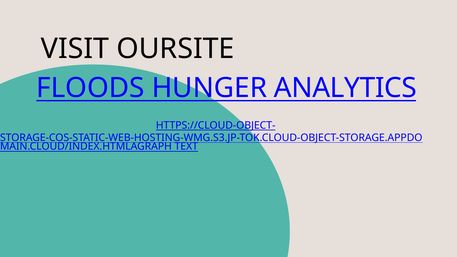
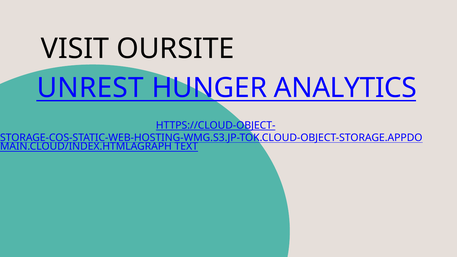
FLOODS: FLOODS -> UNREST
